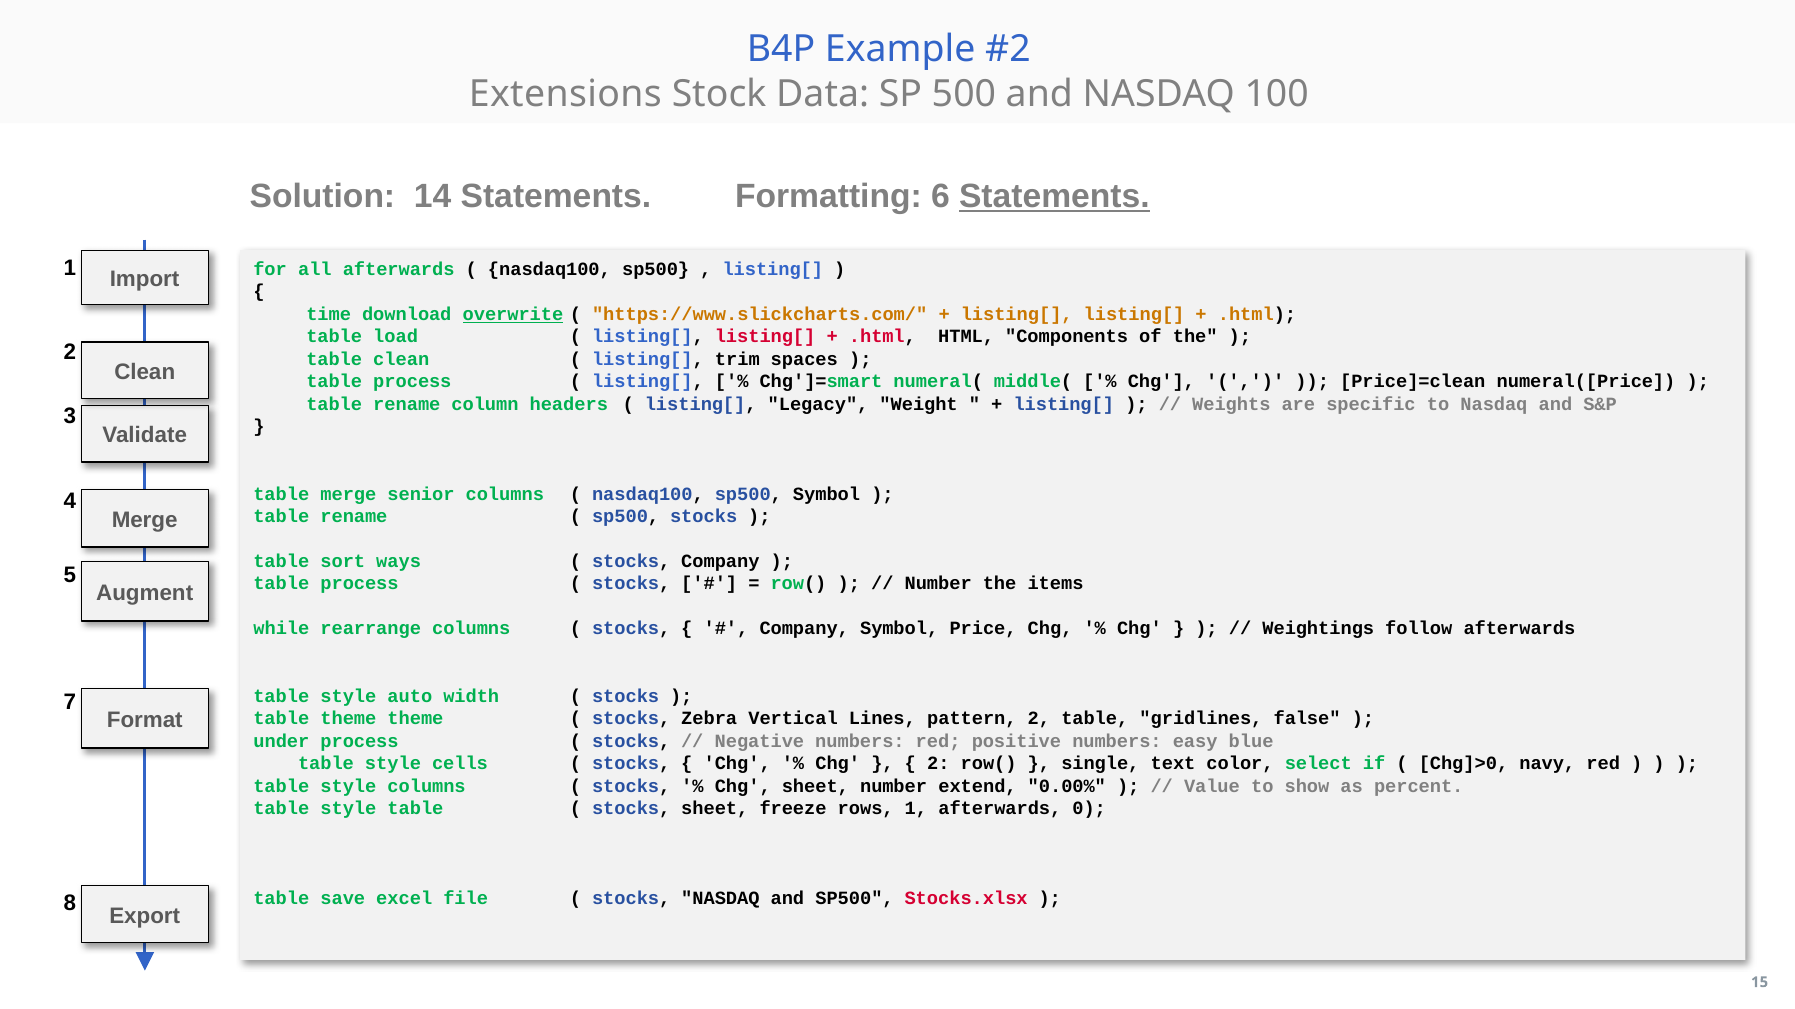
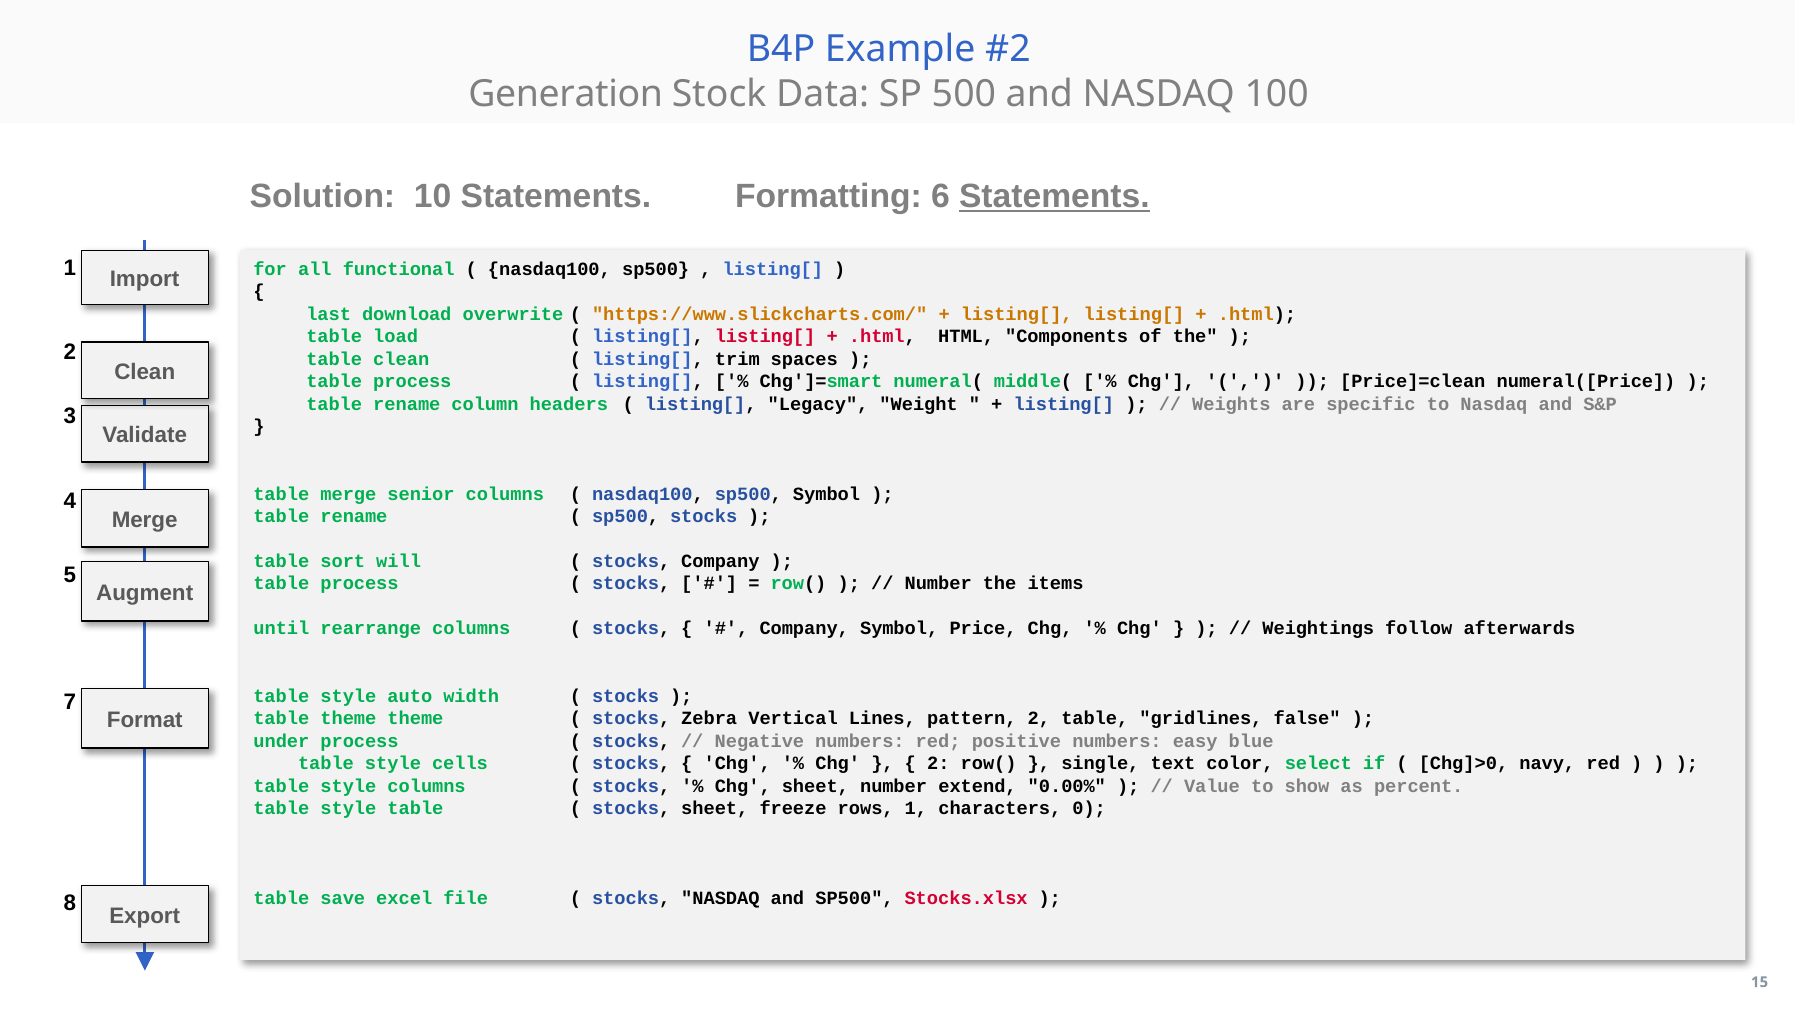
Extensions: Extensions -> Generation
14: 14 -> 10
all afterwards: afterwards -> functional
time: time -> last
overwrite underline: present -> none
ways: ways -> will
while: while -> until
1 afterwards: afterwards -> characters
